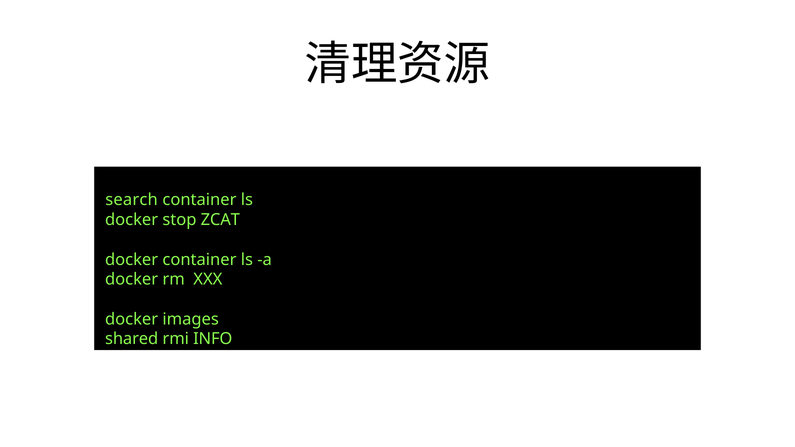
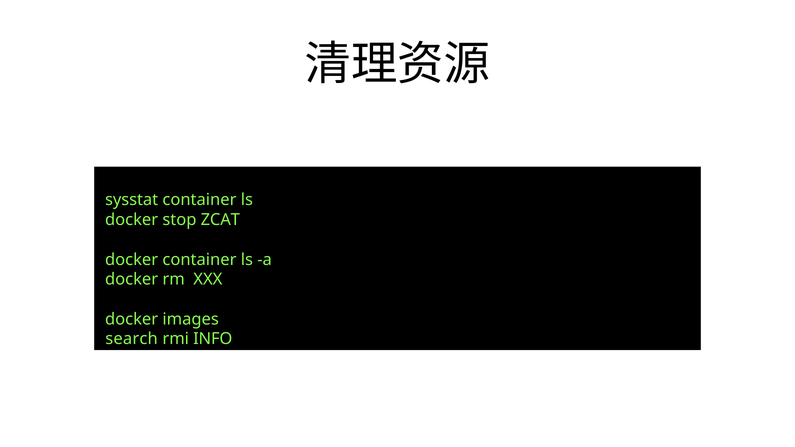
search: search -> sysstat
shared: shared -> search
